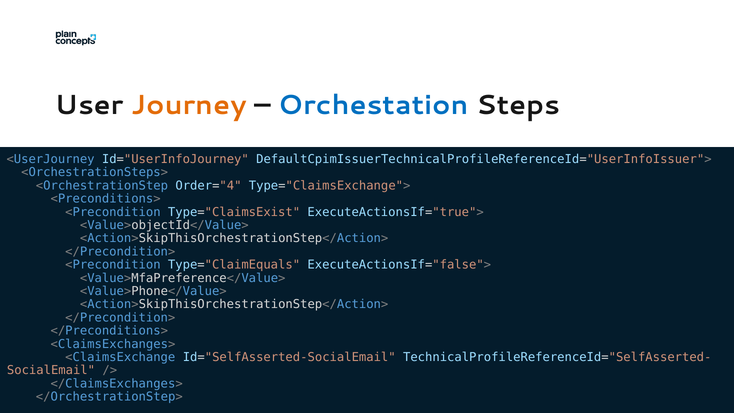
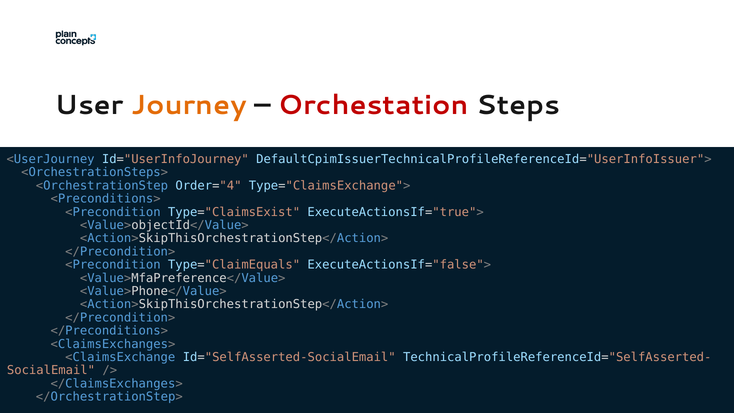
Orchestation colour: blue -> red
